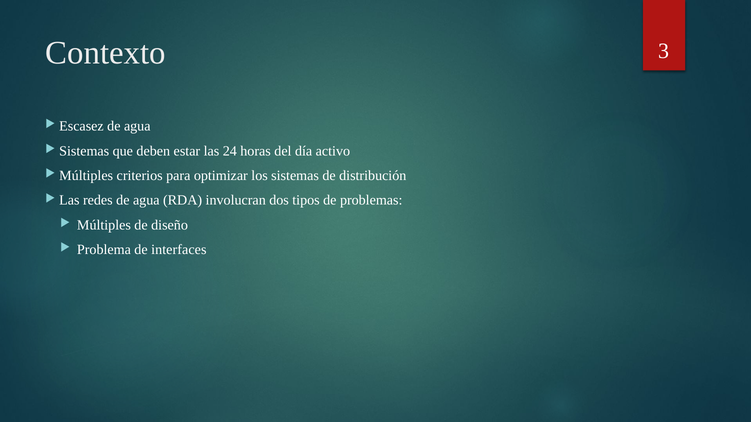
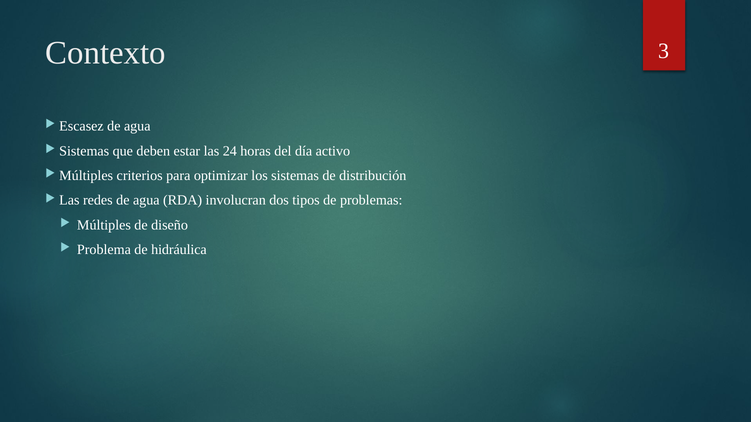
interfaces: interfaces -> hidráulica
